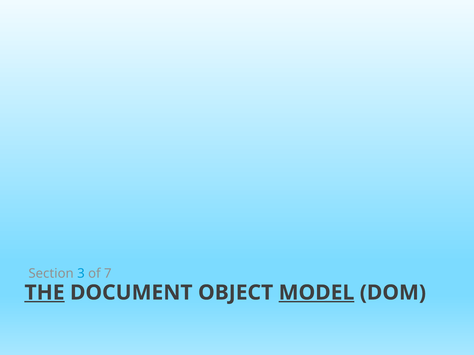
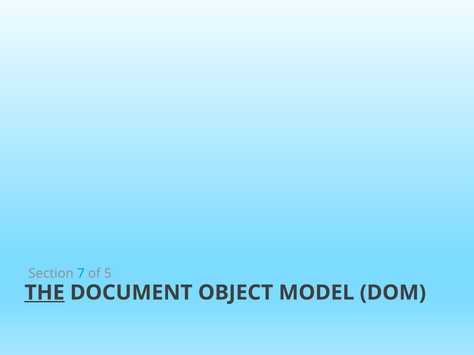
3: 3 -> 7
7: 7 -> 5
MODEL underline: present -> none
